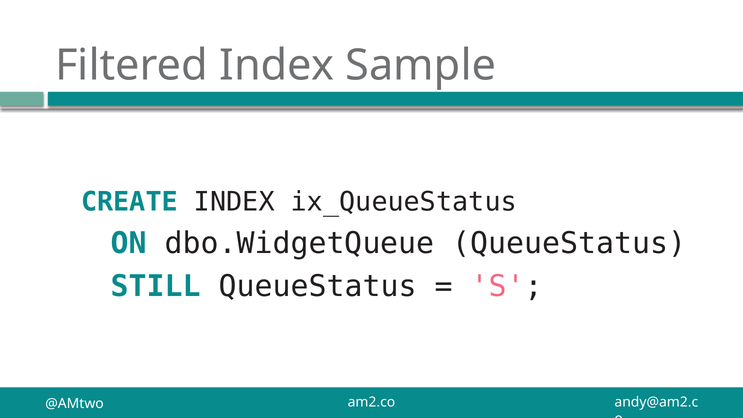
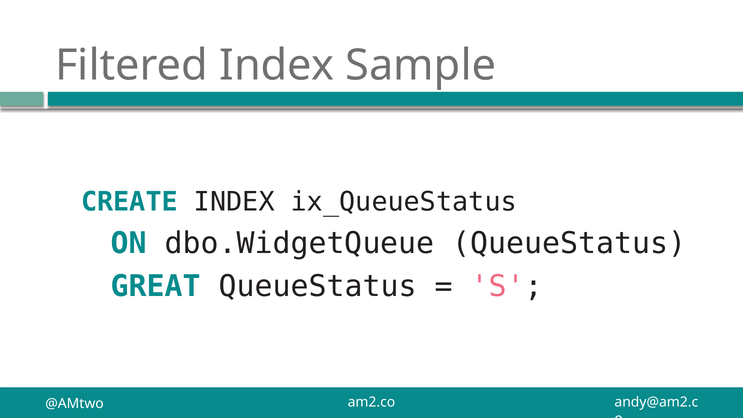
STILL: STILL -> GREAT
